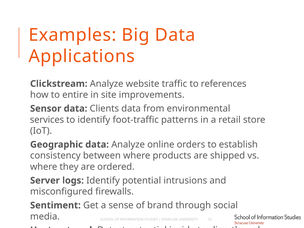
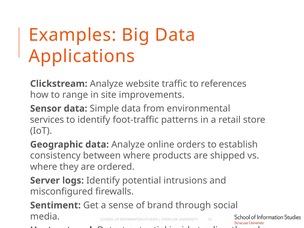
entire: entire -> range
Clients: Clients -> Simple
